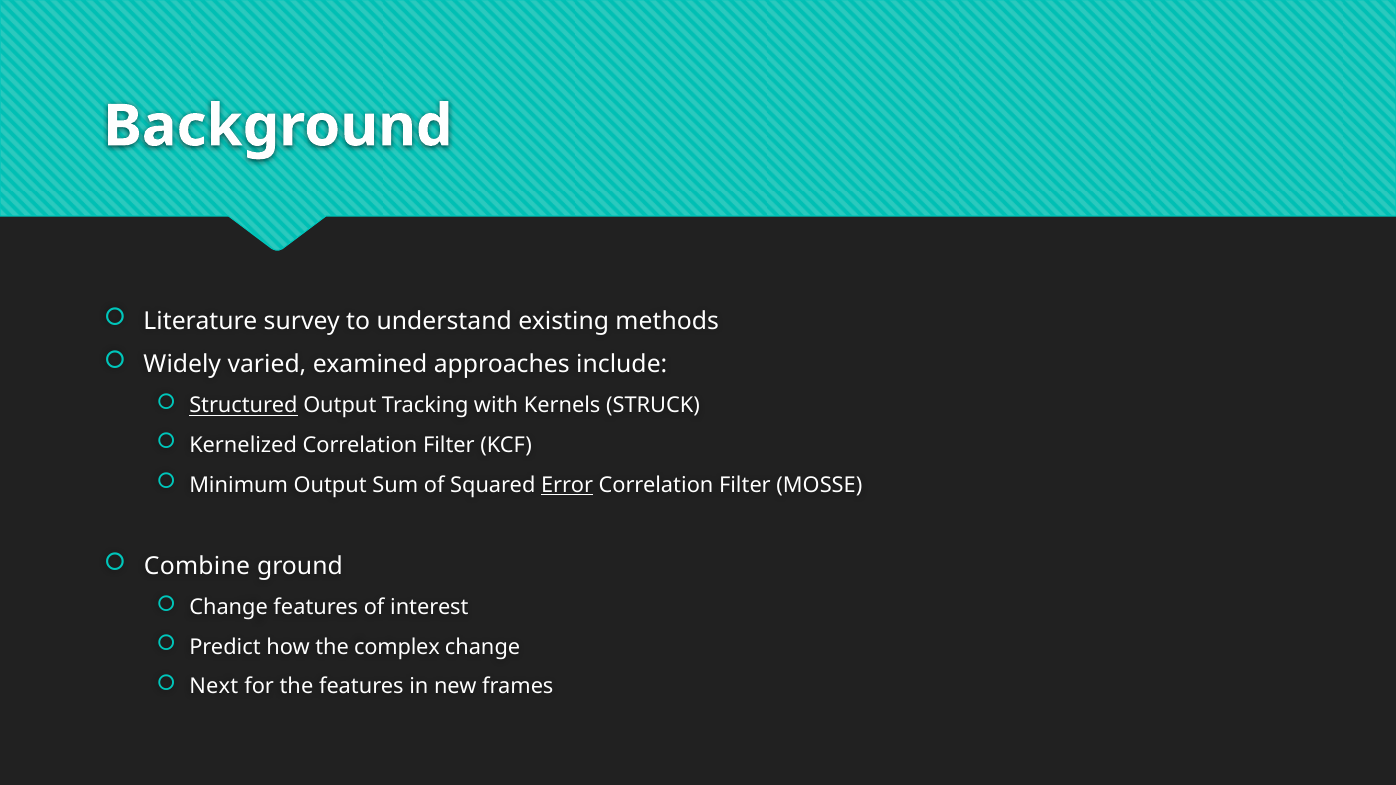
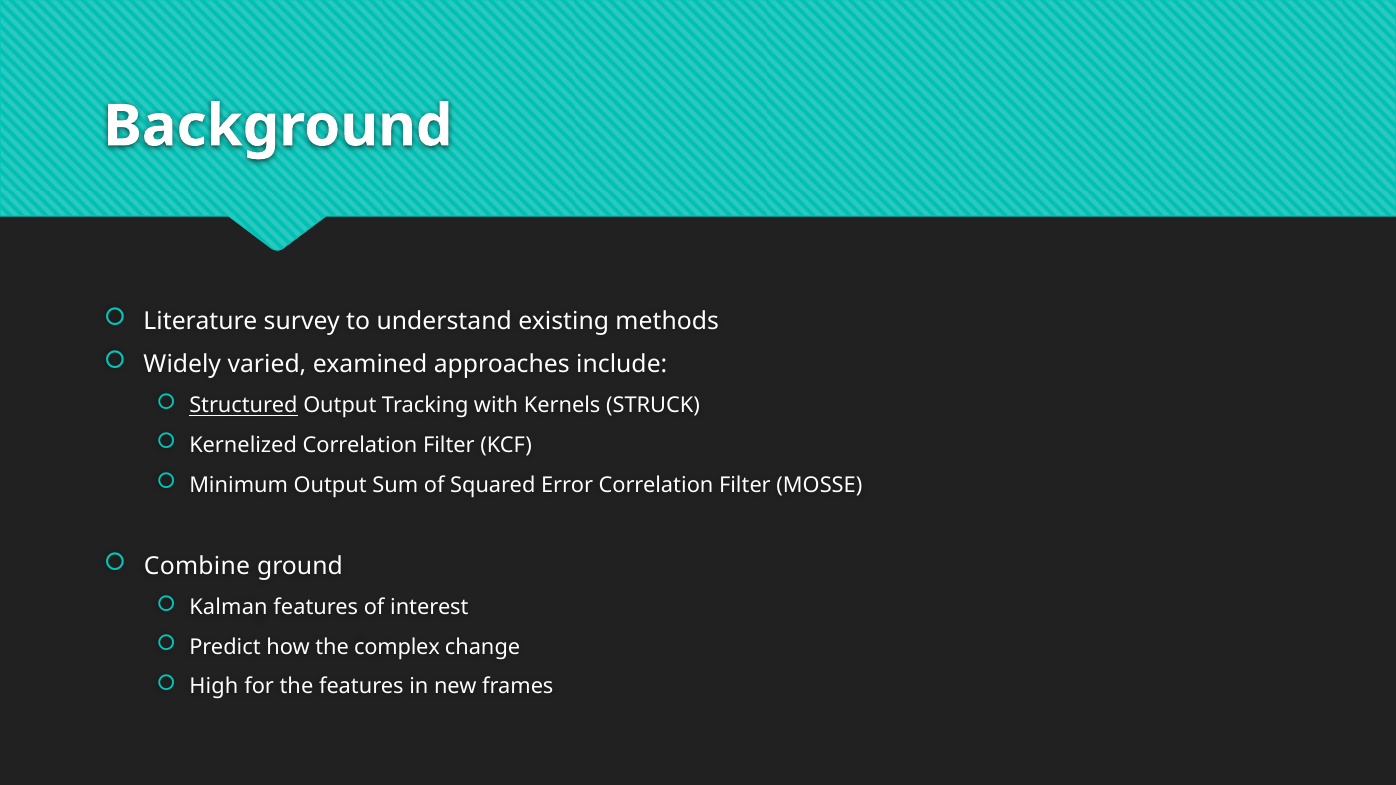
Error underline: present -> none
Change at (229, 608): Change -> Kalman
Next: Next -> High
